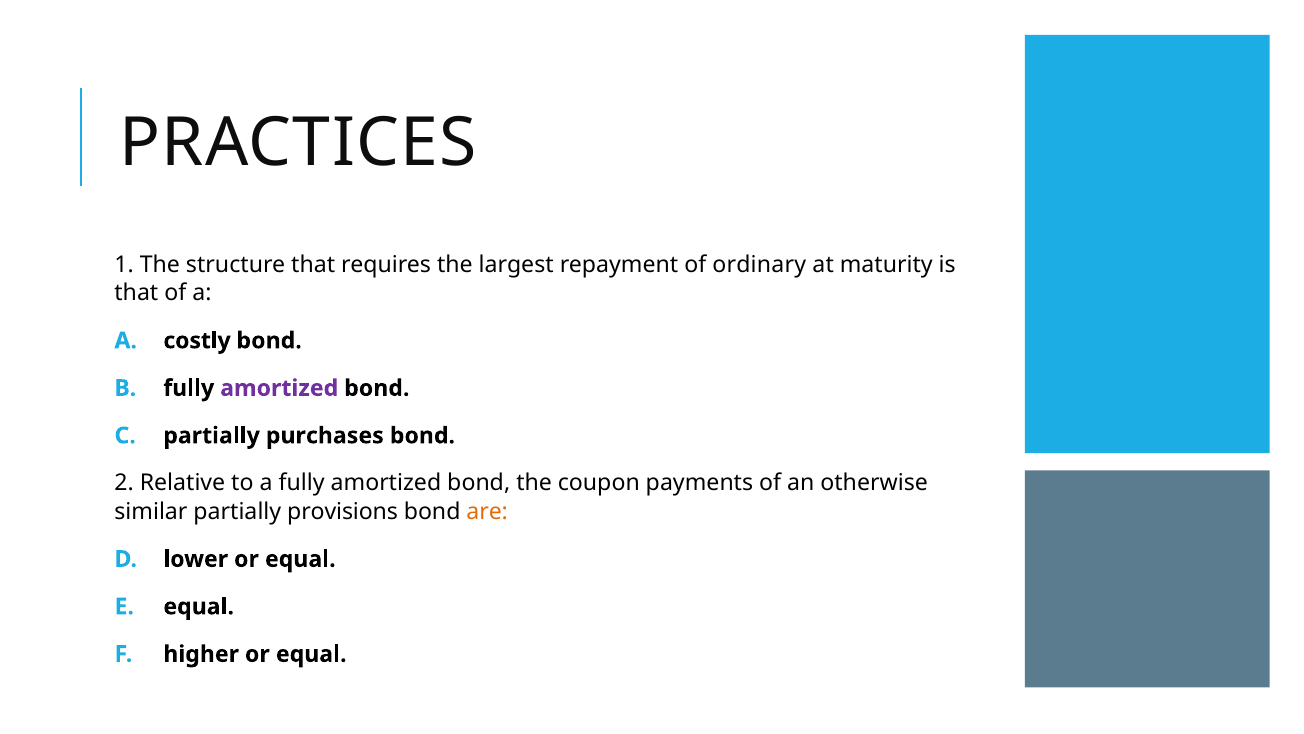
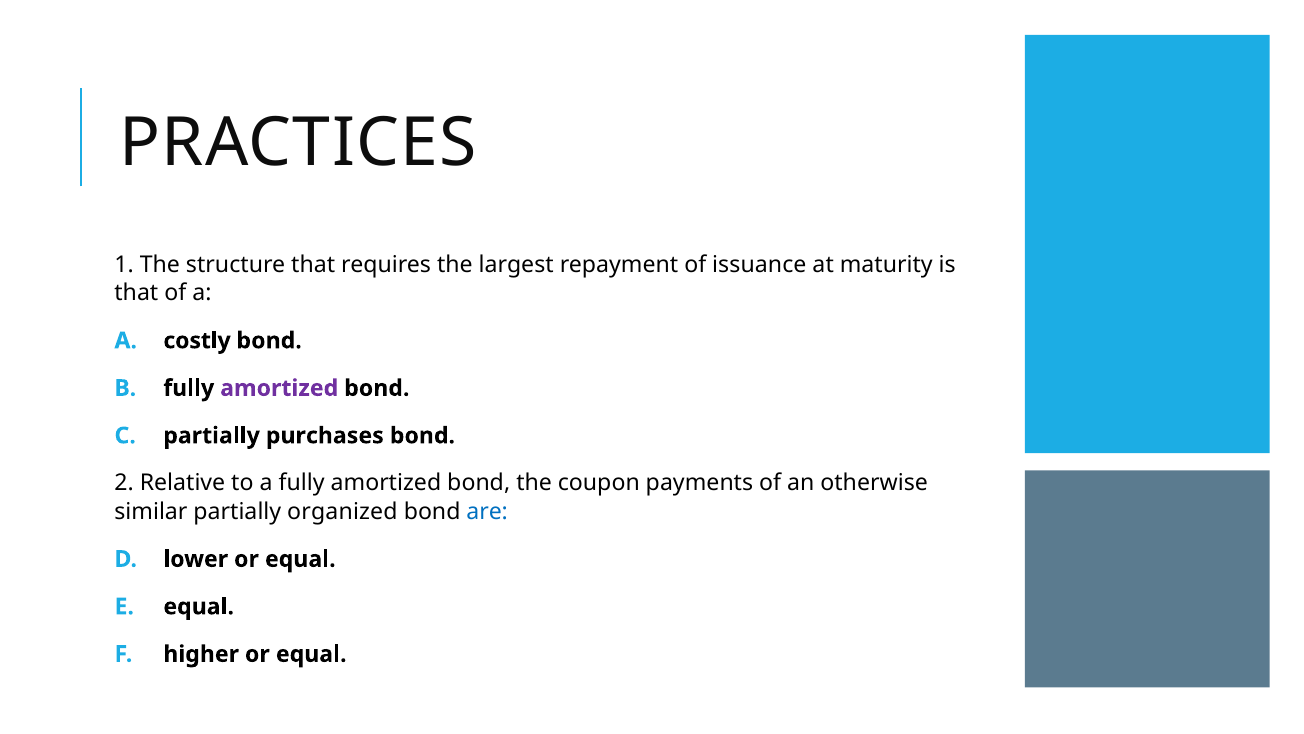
ordinary: ordinary -> issuance
provisions: provisions -> organized
are colour: orange -> blue
